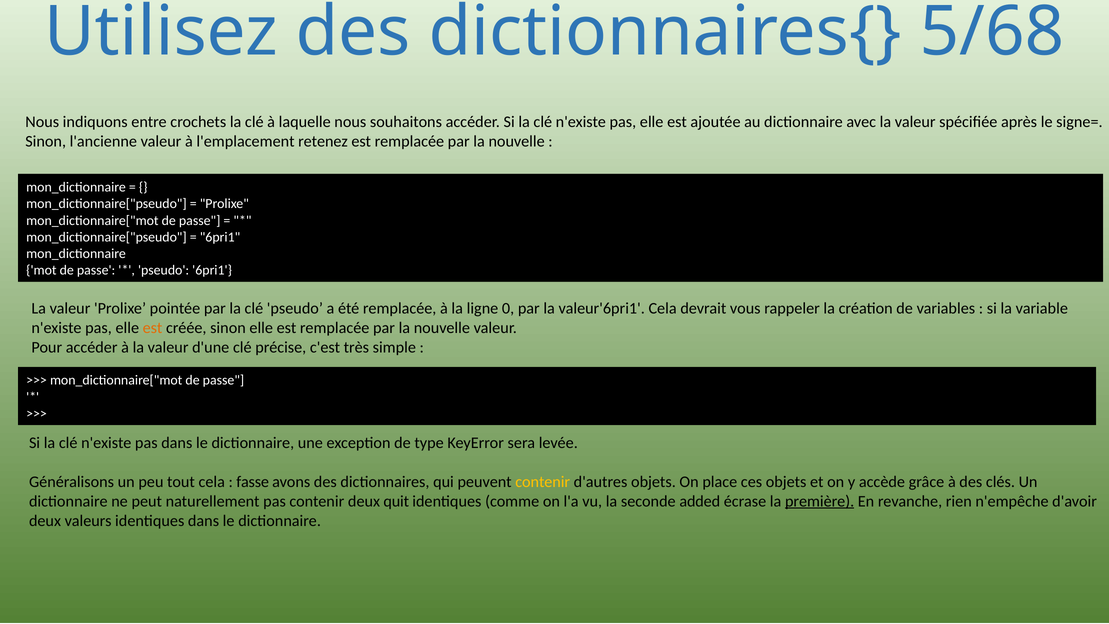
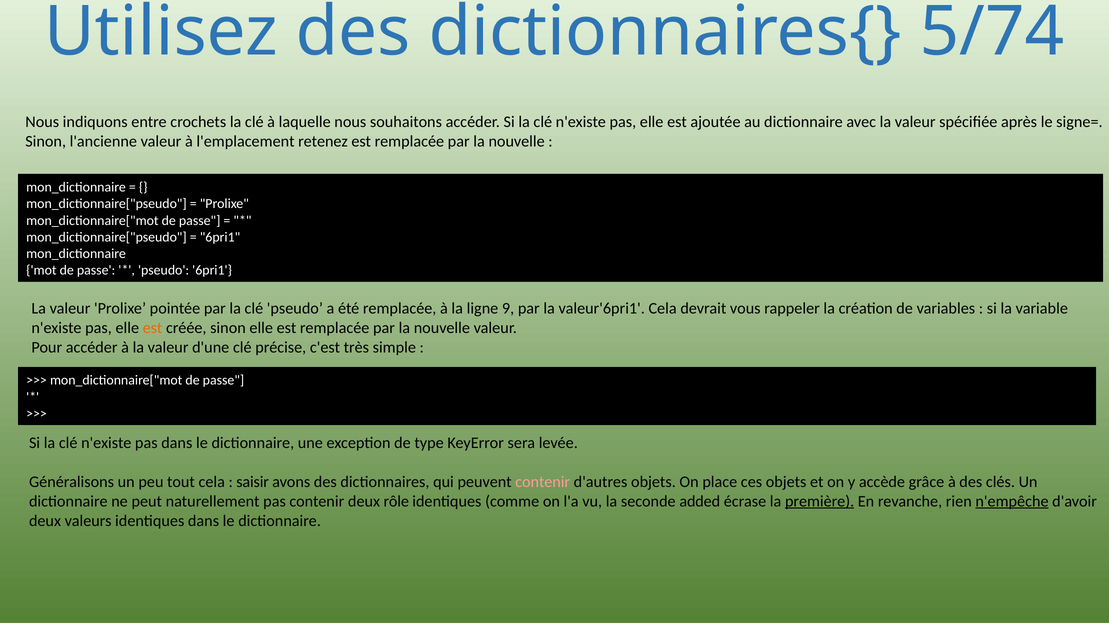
5/68: 5/68 -> 5/74
0: 0 -> 9
fasse: fasse -> saisir
contenir at (543, 482) colour: yellow -> pink
quit: quit -> rôle
n'empêche underline: none -> present
